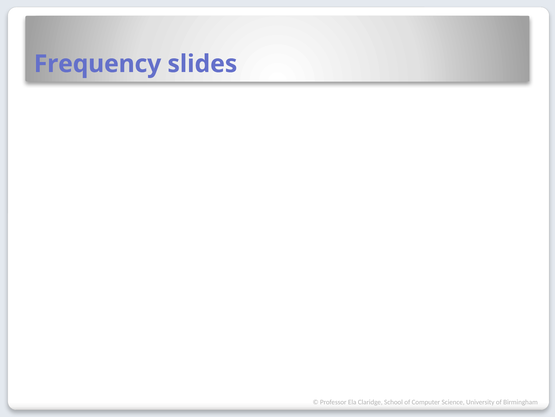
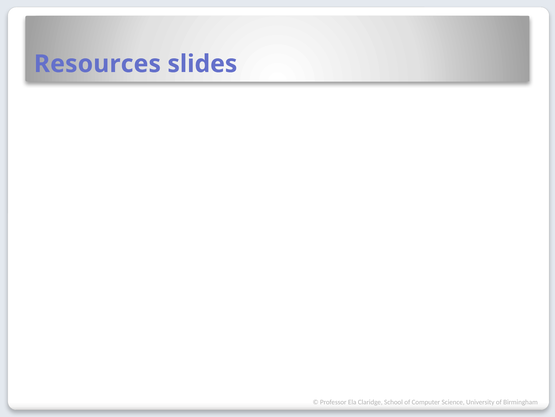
Frequency: Frequency -> Resources
